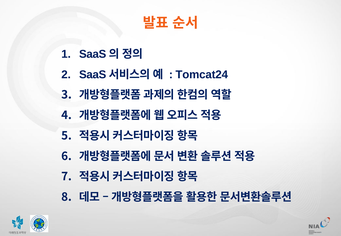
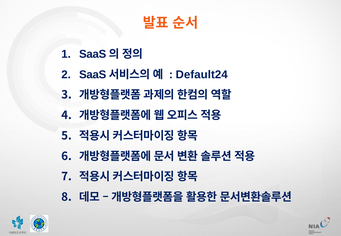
Tomcat24: Tomcat24 -> Default24
